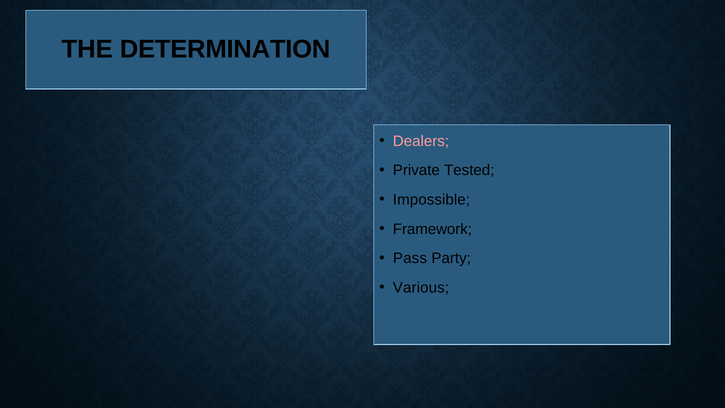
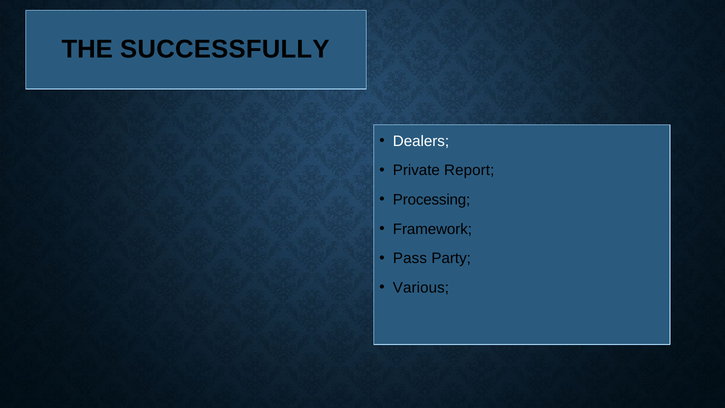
DETERMINATION: DETERMINATION -> SUCCESSFULLY
Dealers colour: pink -> white
Tested: Tested -> Report
Impossible: Impossible -> Processing
